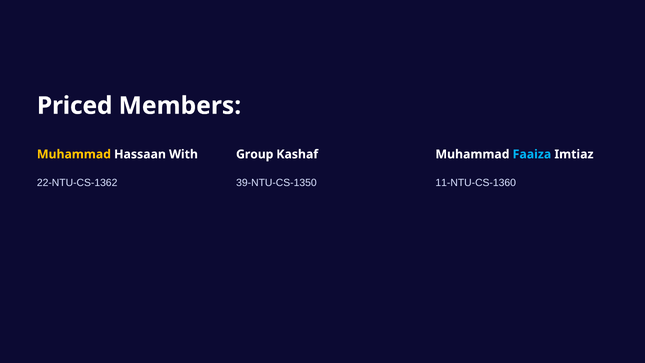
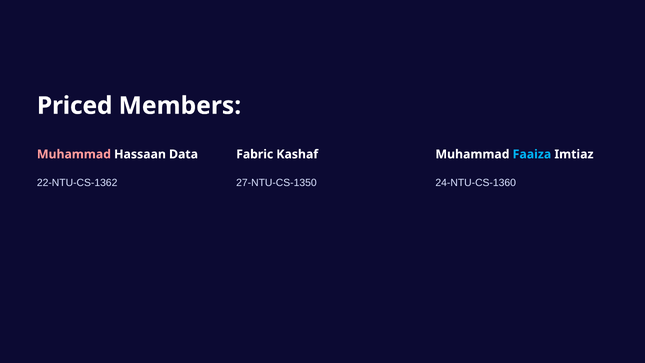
Muhammad at (74, 154) colour: yellow -> pink
With: With -> Data
Group: Group -> Fabric
39-NTU-CS-1350: 39-NTU-CS-1350 -> 27-NTU-CS-1350
11-NTU-CS-1360: 11-NTU-CS-1360 -> 24-NTU-CS-1360
